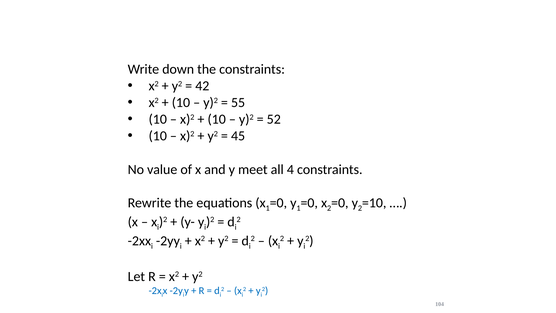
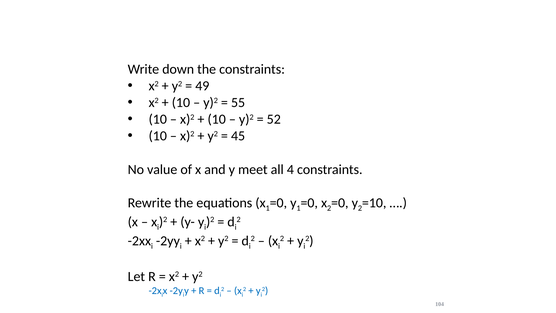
42: 42 -> 49
